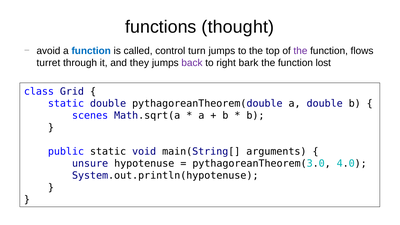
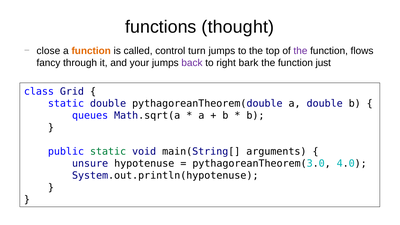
avoid: avoid -> close
function at (91, 51) colour: blue -> orange
turret: turret -> fancy
they: they -> your
lost: lost -> just
scenes: scenes -> queues
static at (108, 152) colour: black -> green
